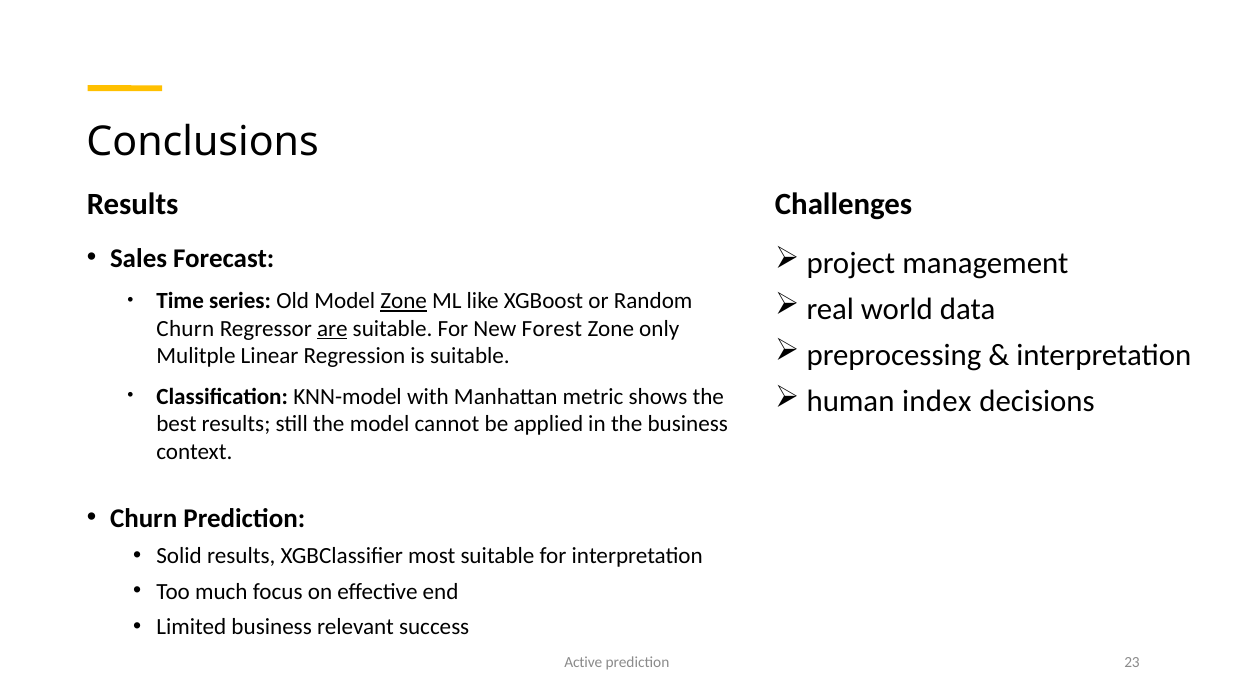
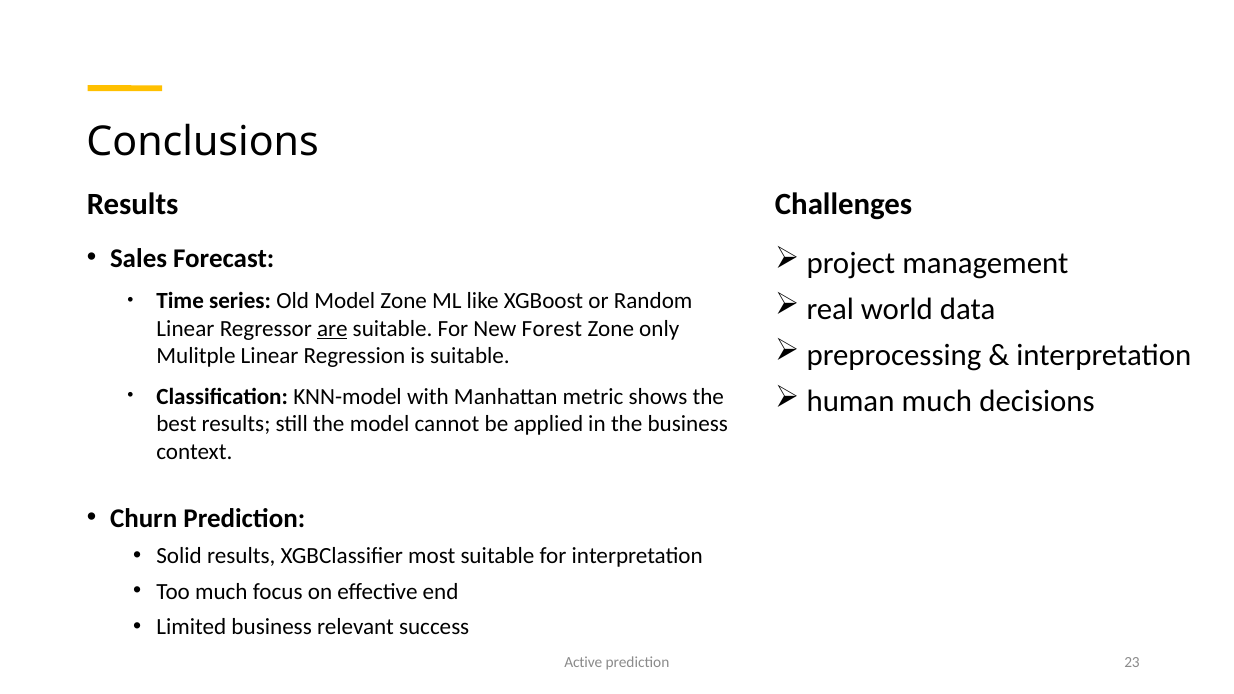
Zone at (404, 301) underline: present -> none
Churn at (185, 329): Churn -> Linear
human index: index -> much
